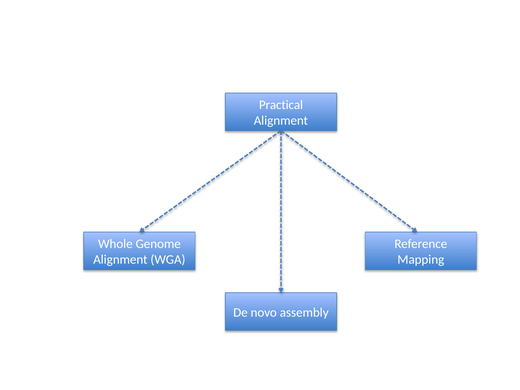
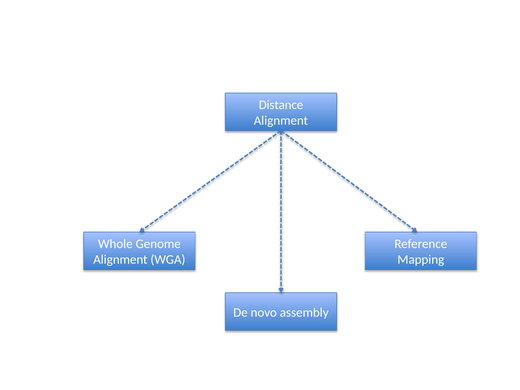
Practical: Practical -> Distance
